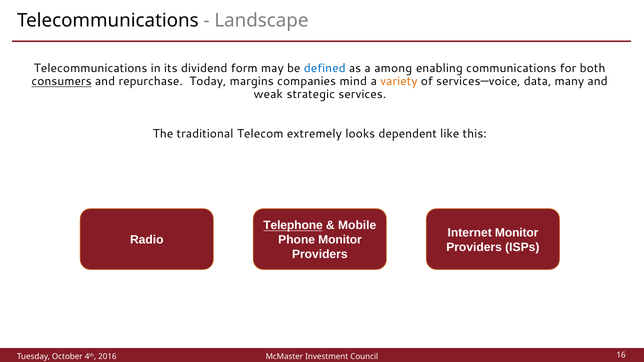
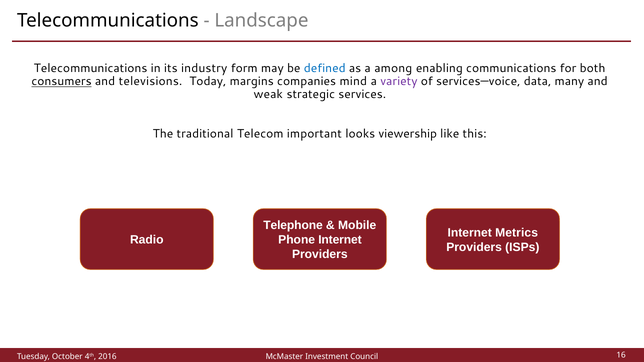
dividend: dividend -> industry
repurchase: repurchase -> televisions
variety colour: orange -> purple
extremely: extremely -> important
dependent: dependent -> viewership
Telephone underline: present -> none
Internet Monitor: Monitor -> Metrics
Phone Monitor: Monitor -> Internet
